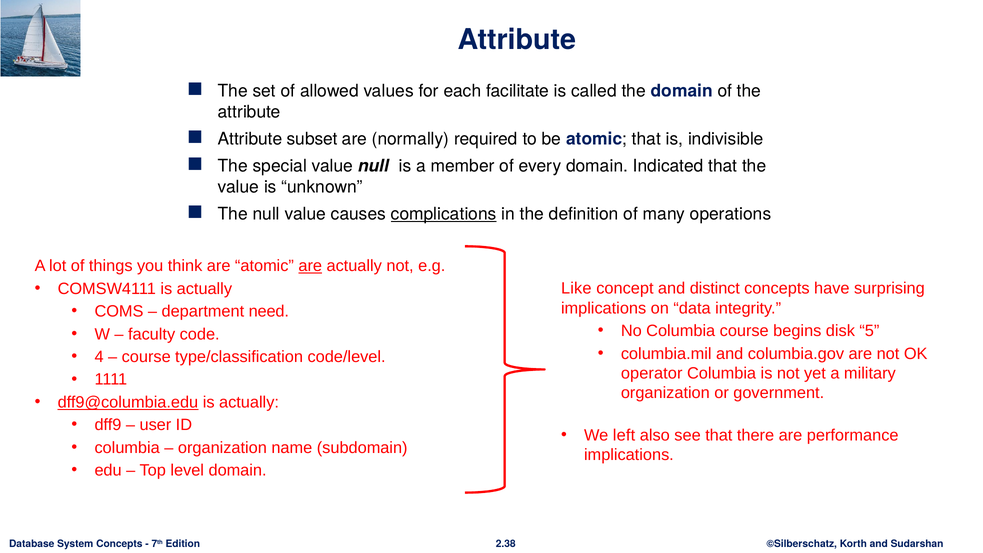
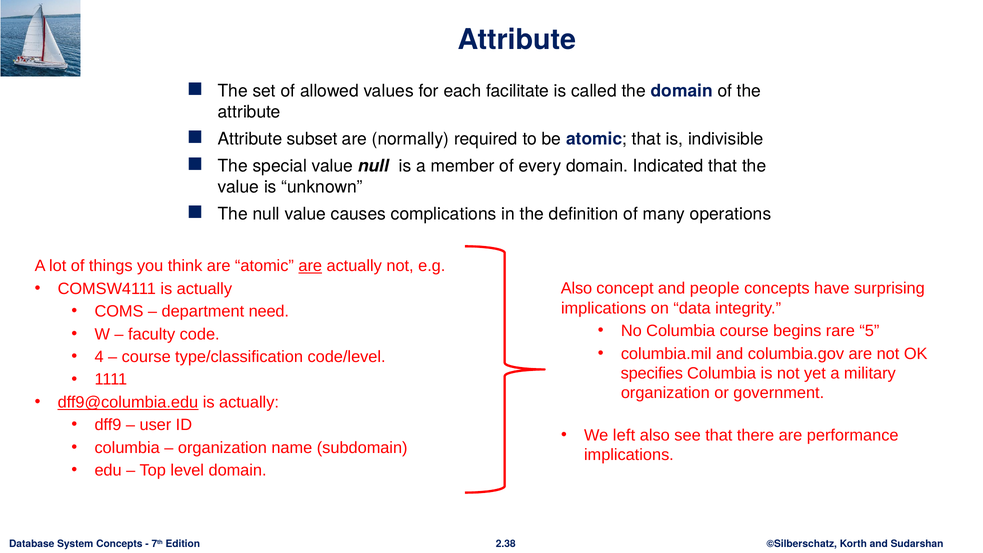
complications underline: present -> none
Like at (576, 289): Like -> Also
distinct: distinct -> people
disk: disk -> rare
operator: operator -> specifies
